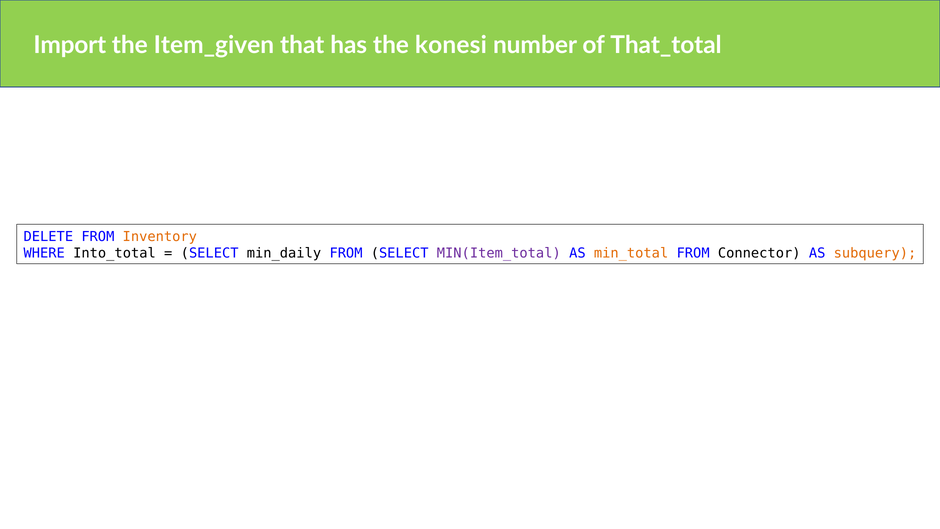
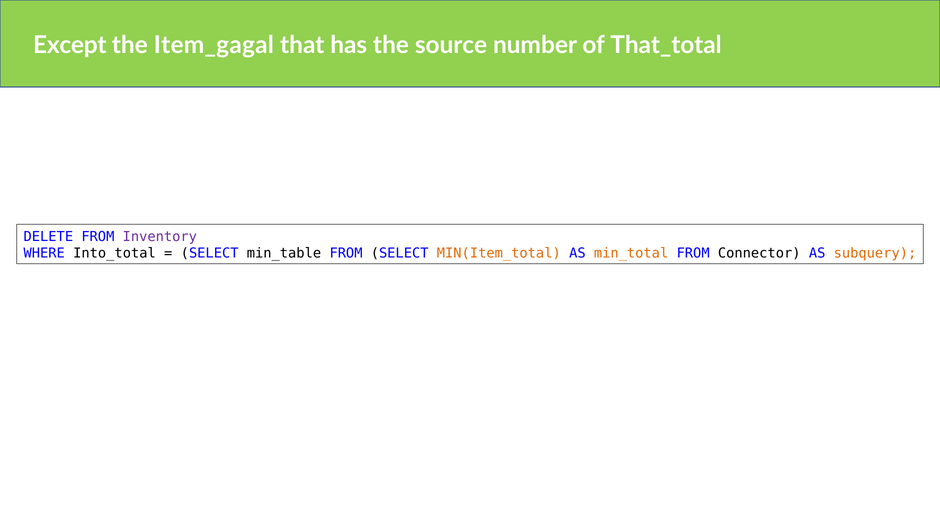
Import: Import -> Except
Item_given: Item_given -> Item_gagal
konesi: konesi -> source
Inventory colour: orange -> purple
min_daily: min_daily -> min_table
MIN(Item_total colour: purple -> orange
